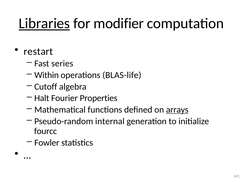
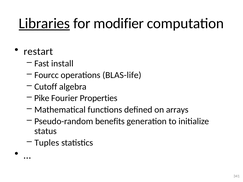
series: series -> install
Within: Within -> Fourcc
Halt: Halt -> Pike
arrays underline: present -> none
internal: internal -> benefits
fourcc: fourcc -> status
Fowler: Fowler -> Tuples
